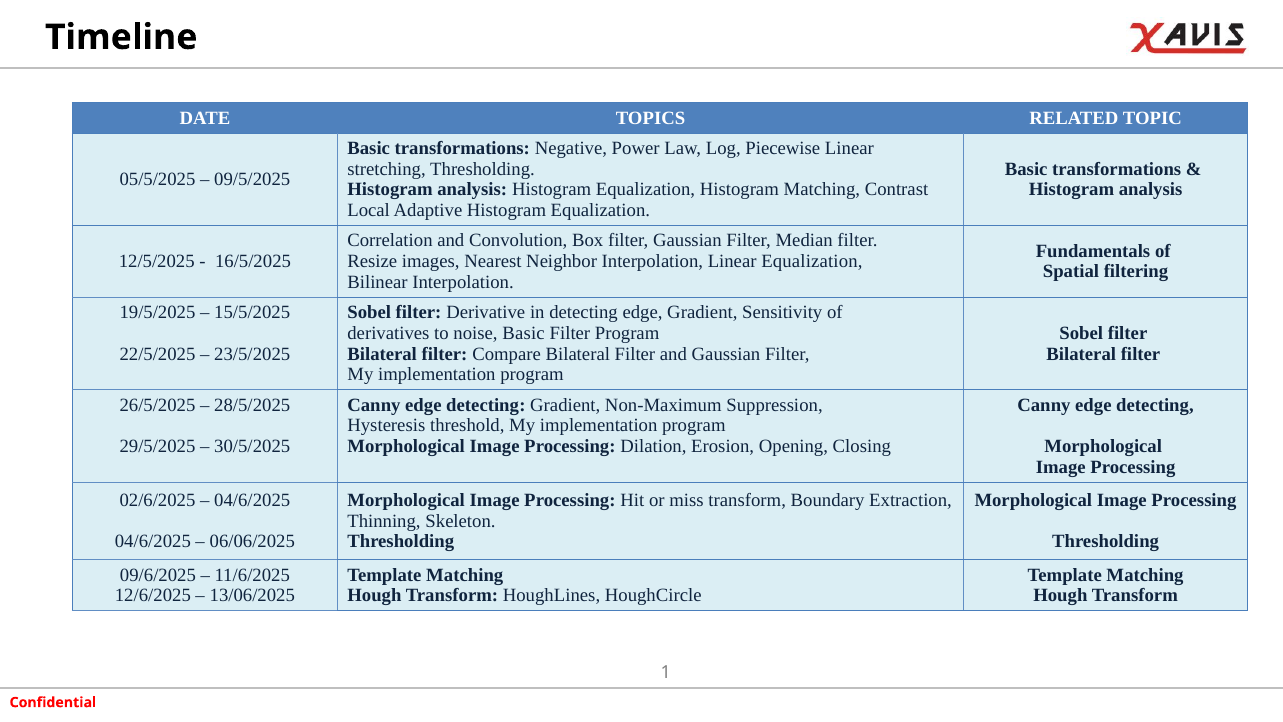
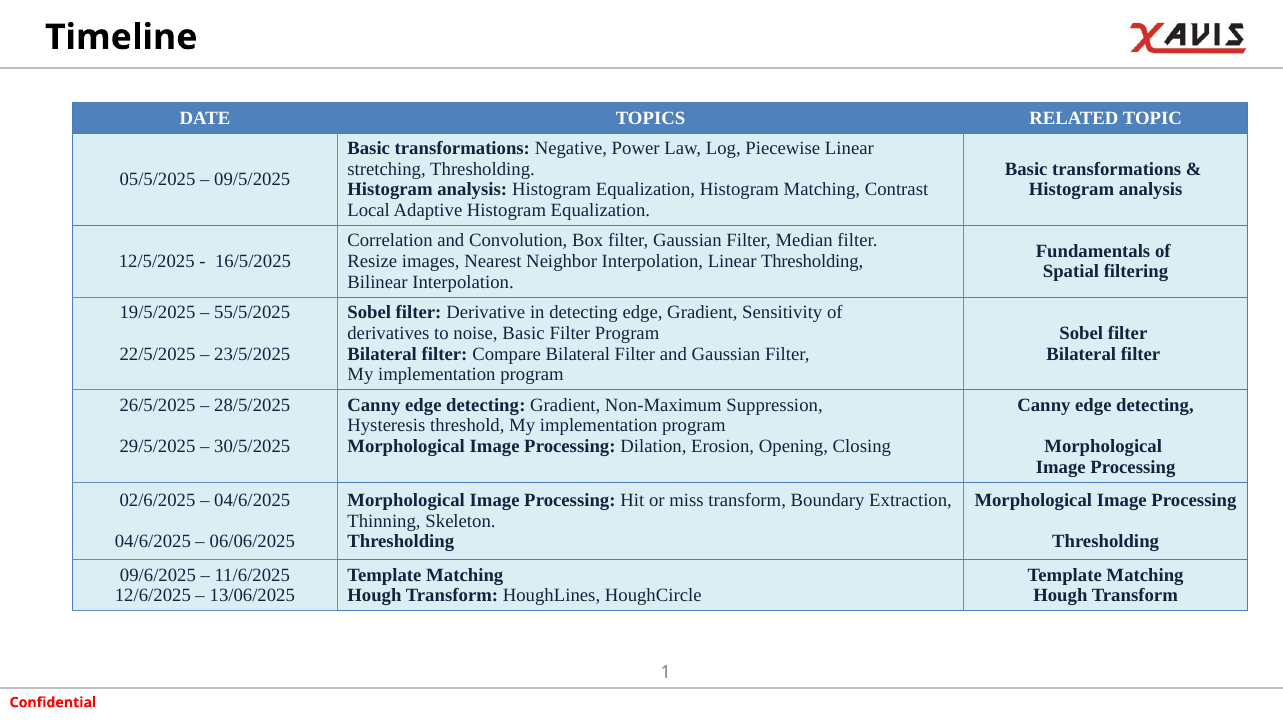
Linear Equalization: Equalization -> Thresholding
15/5/2025: 15/5/2025 -> 55/5/2025
